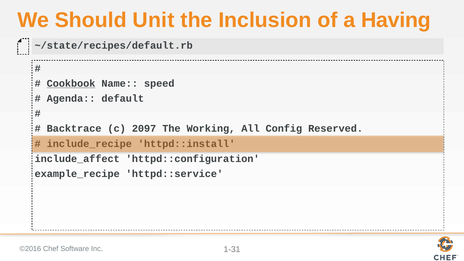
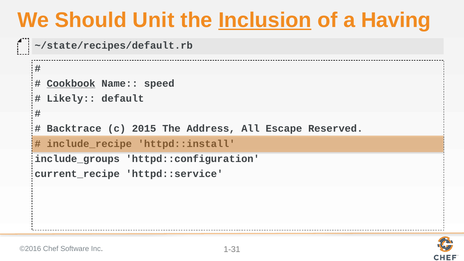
Inclusion underline: none -> present
Agenda: Agenda -> Likely
2097: 2097 -> 2015
Working: Working -> Address
Config: Config -> Escape
include_affect: include_affect -> include_groups
example_recipe: example_recipe -> current_recipe
